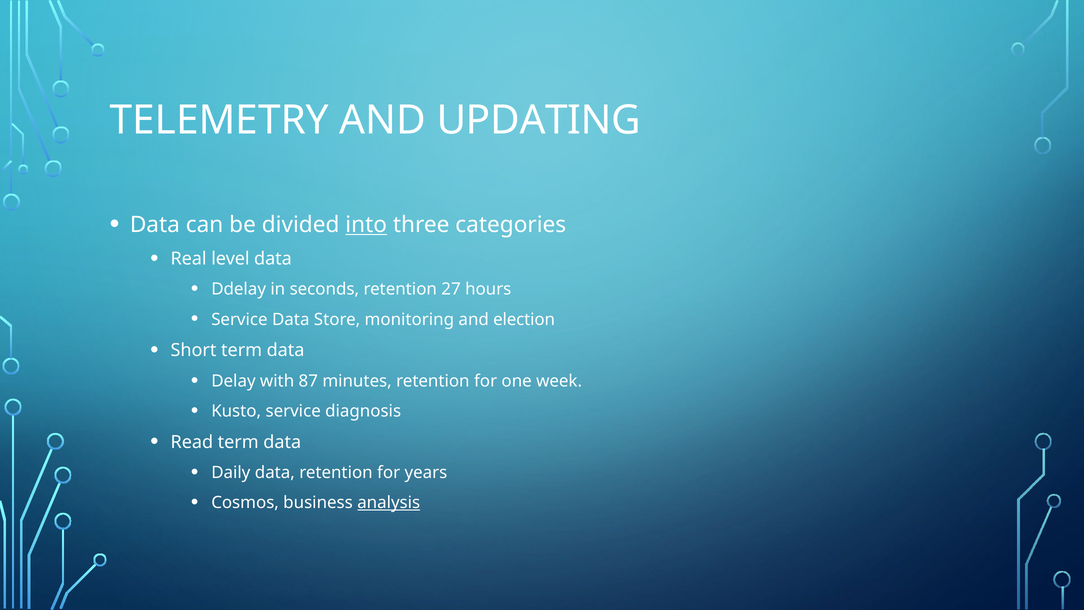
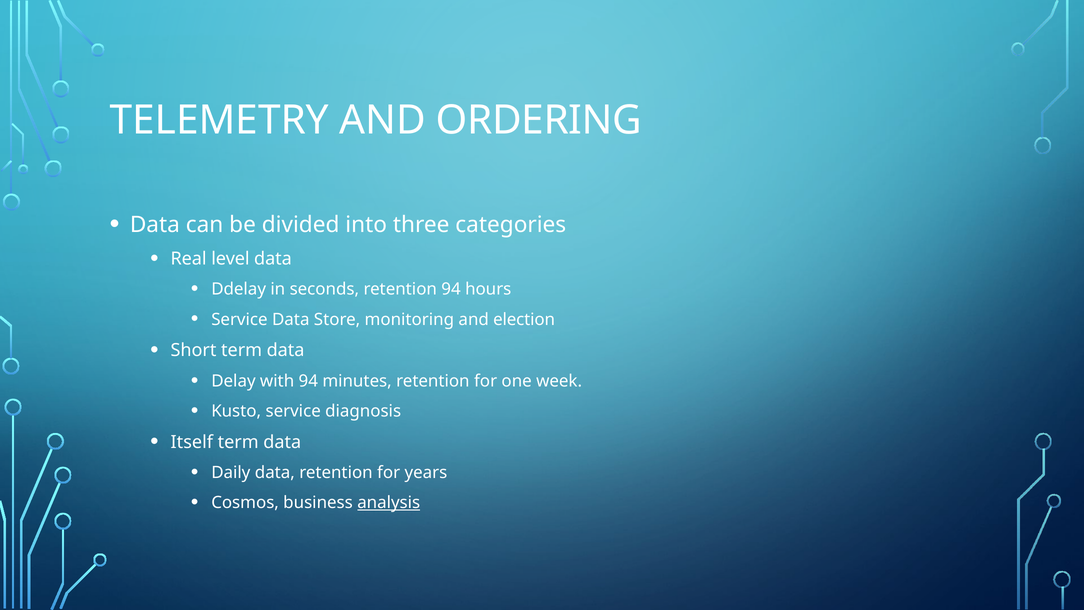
UPDATING: UPDATING -> ORDERING
into underline: present -> none
retention 27: 27 -> 94
with 87: 87 -> 94
Read: Read -> Itself
